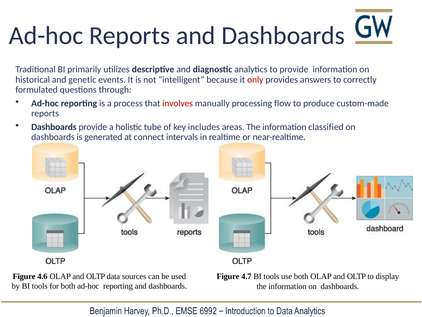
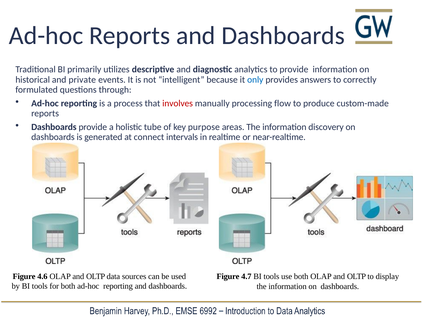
genetic: genetic -> private
only colour: red -> blue
includes: includes -> purpose
classified: classified -> discovery
